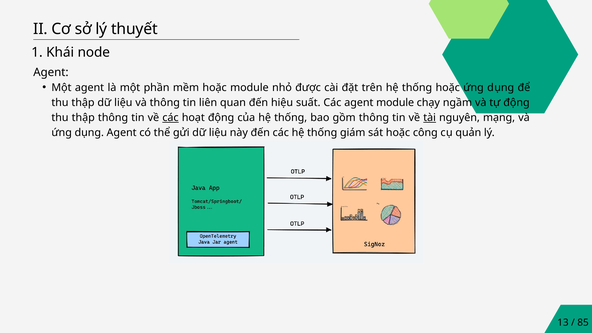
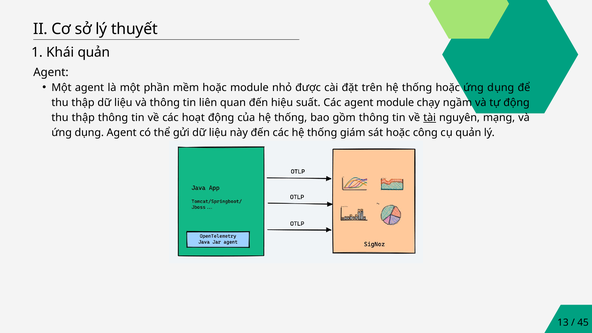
Khái node: node -> quản
các at (170, 118) underline: present -> none
85: 85 -> 45
